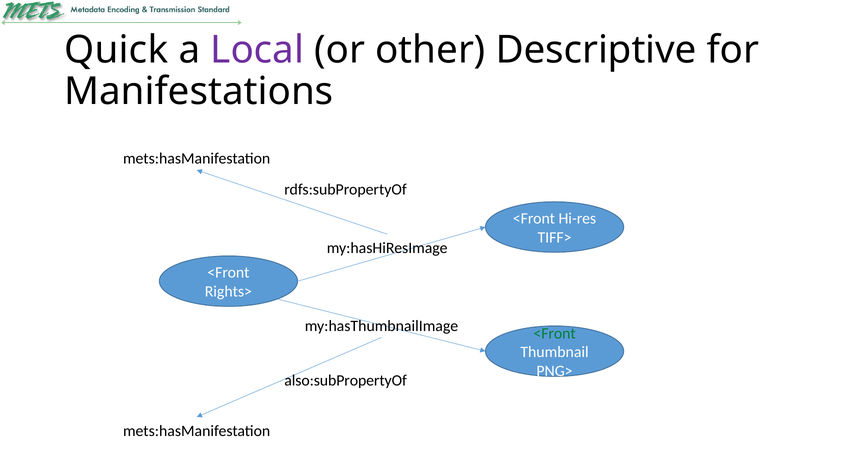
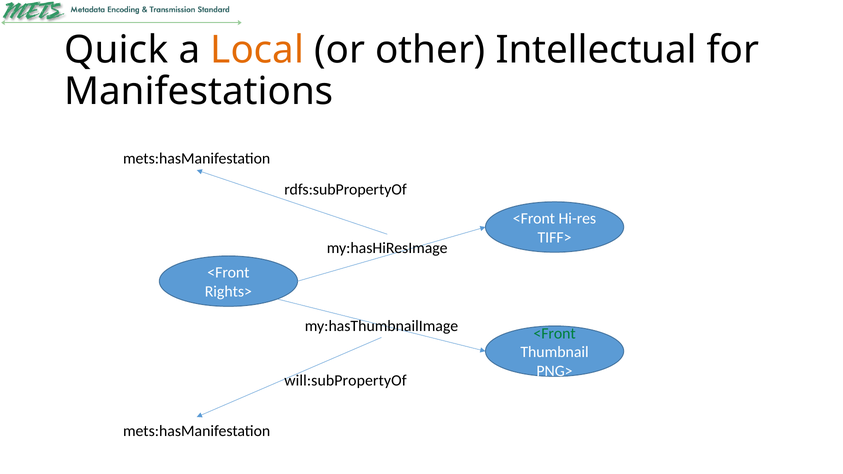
Local colour: purple -> orange
Descriptive: Descriptive -> Intellectual
also:subPropertyOf: also:subPropertyOf -> will:subPropertyOf
